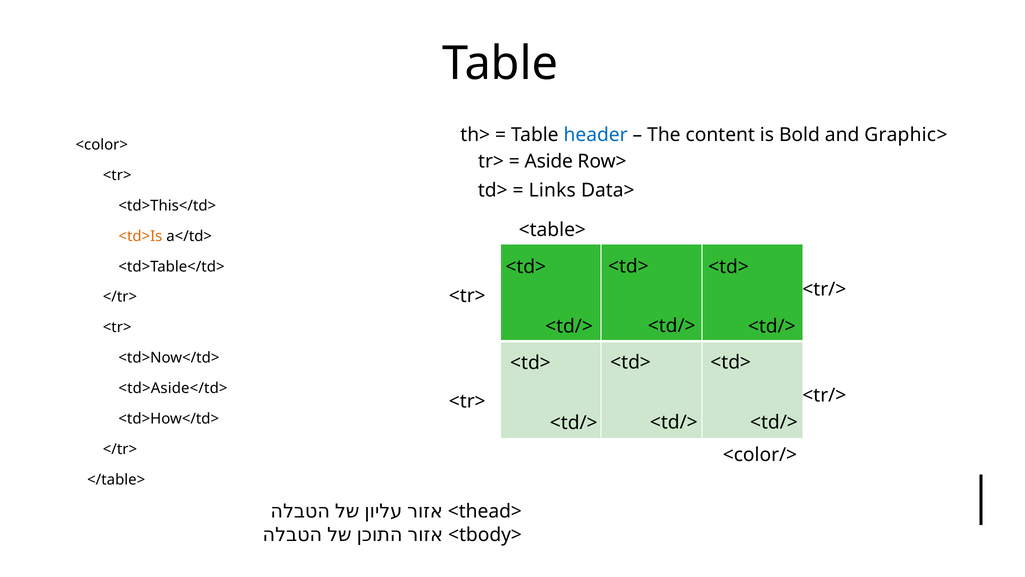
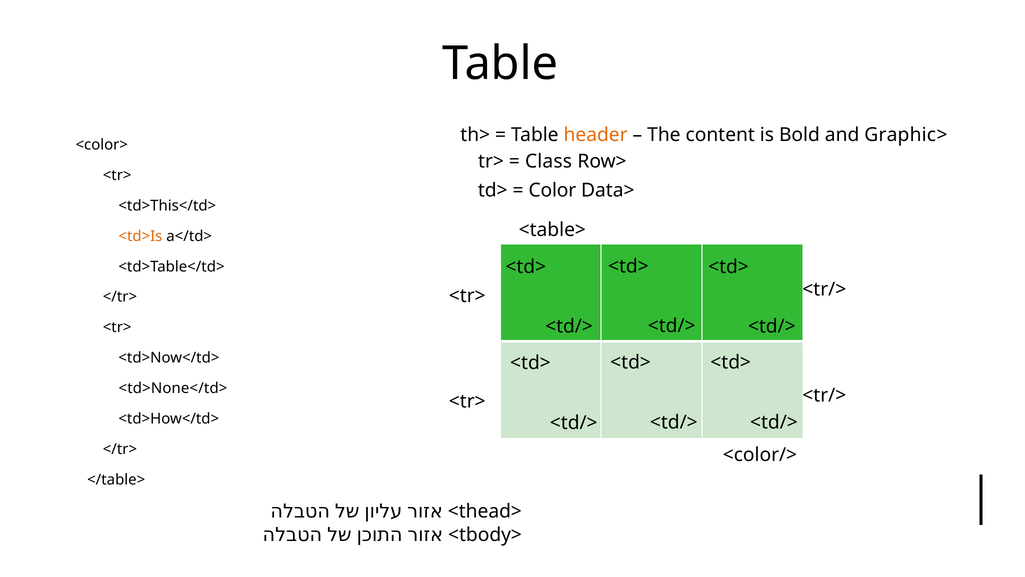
header colour: blue -> orange
Aside: Aside -> Class
Links at (552, 190): Links -> Color
<td>Aside</td>: <td>Aside</td> -> <td>None</td>
